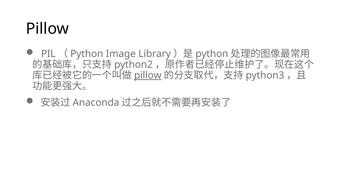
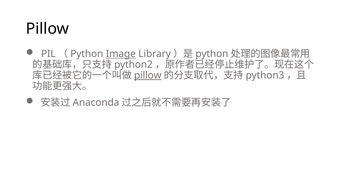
Image underline: none -> present
